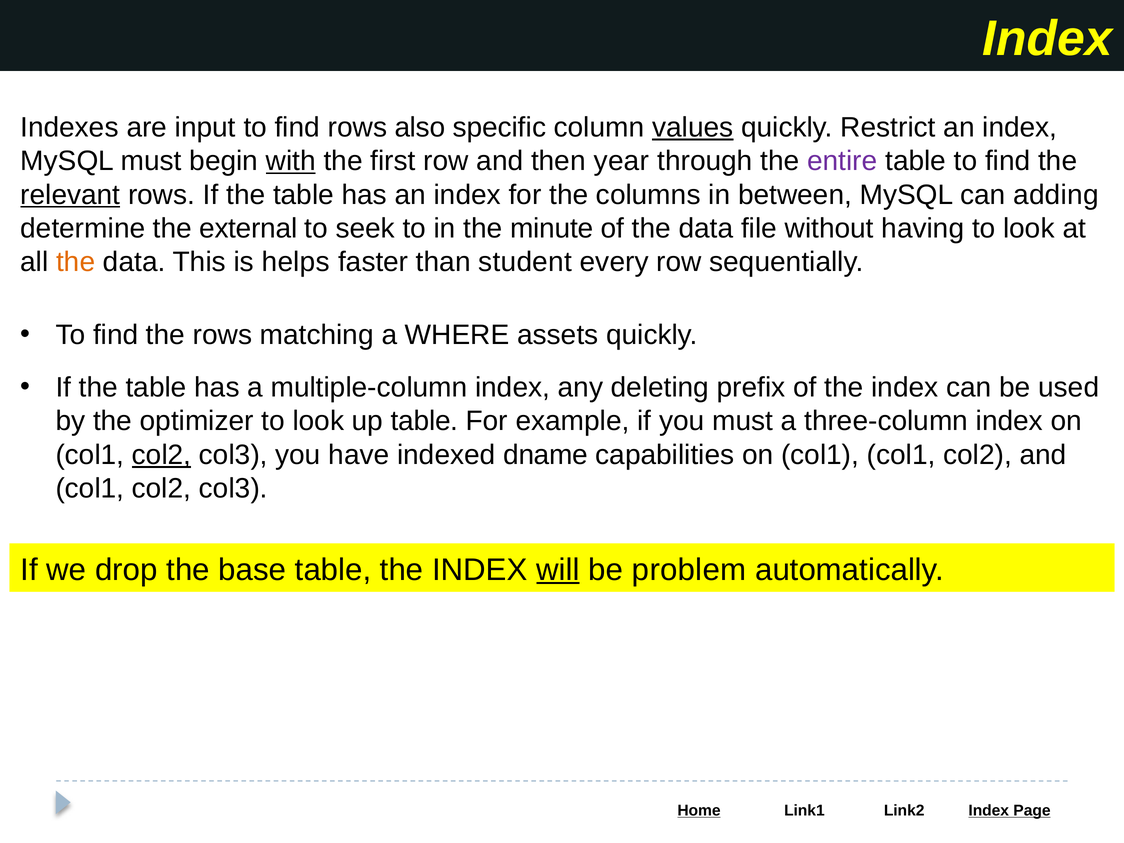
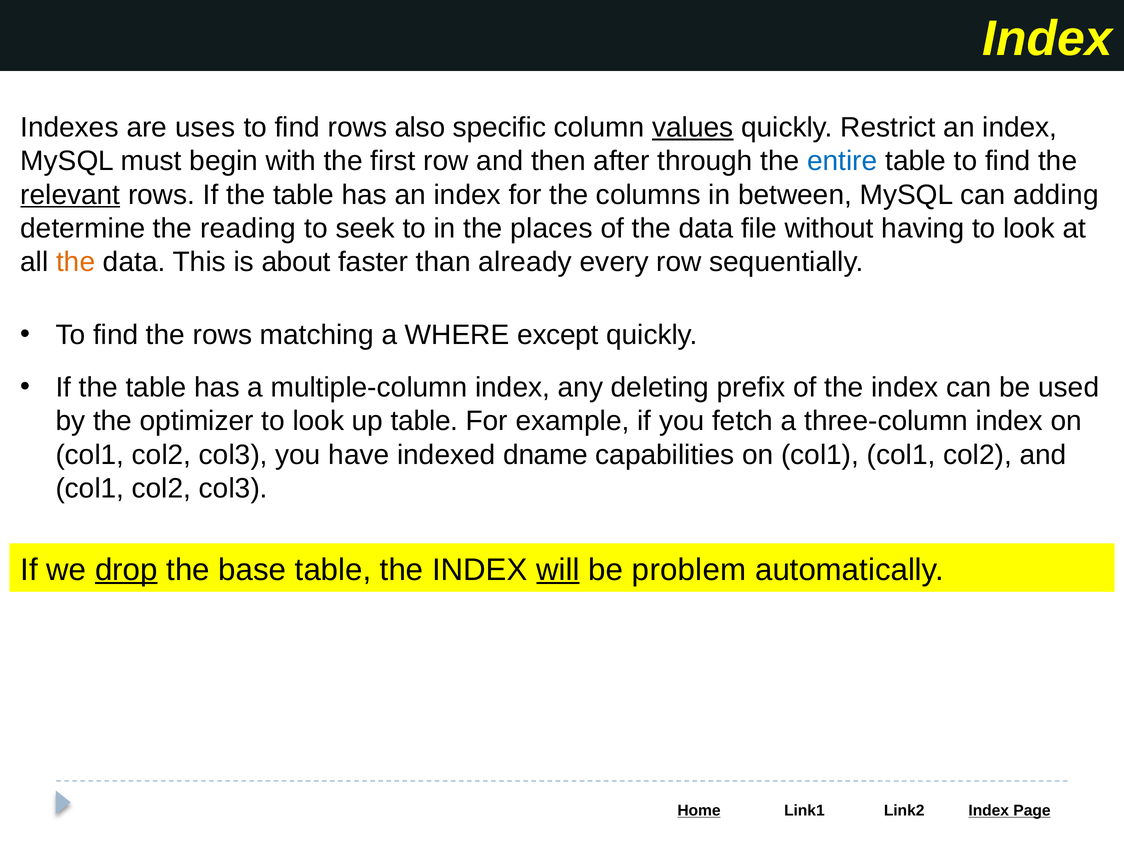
input: input -> uses
with underline: present -> none
year: year -> after
entire colour: purple -> blue
external: external -> reading
minute: minute -> places
helps: helps -> about
student: student -> already
assets: assets -> except
you must: must -> fetch
col2 at (162, 455) underline: present -> none
drop underline: none -> present
